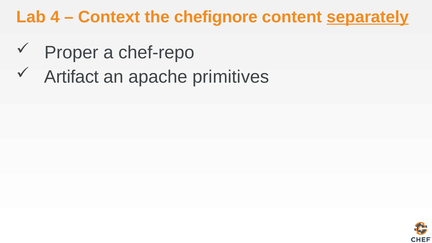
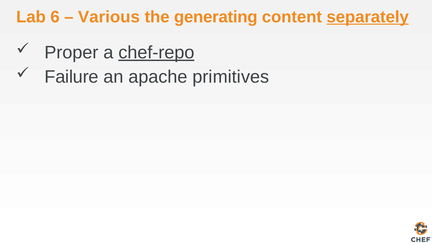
4: 4 -> 6
Context: Context -> Various
chefignore: chefignore -> generating
chef-repo underline: none -> present
Artifact: Artifact -> Failure
